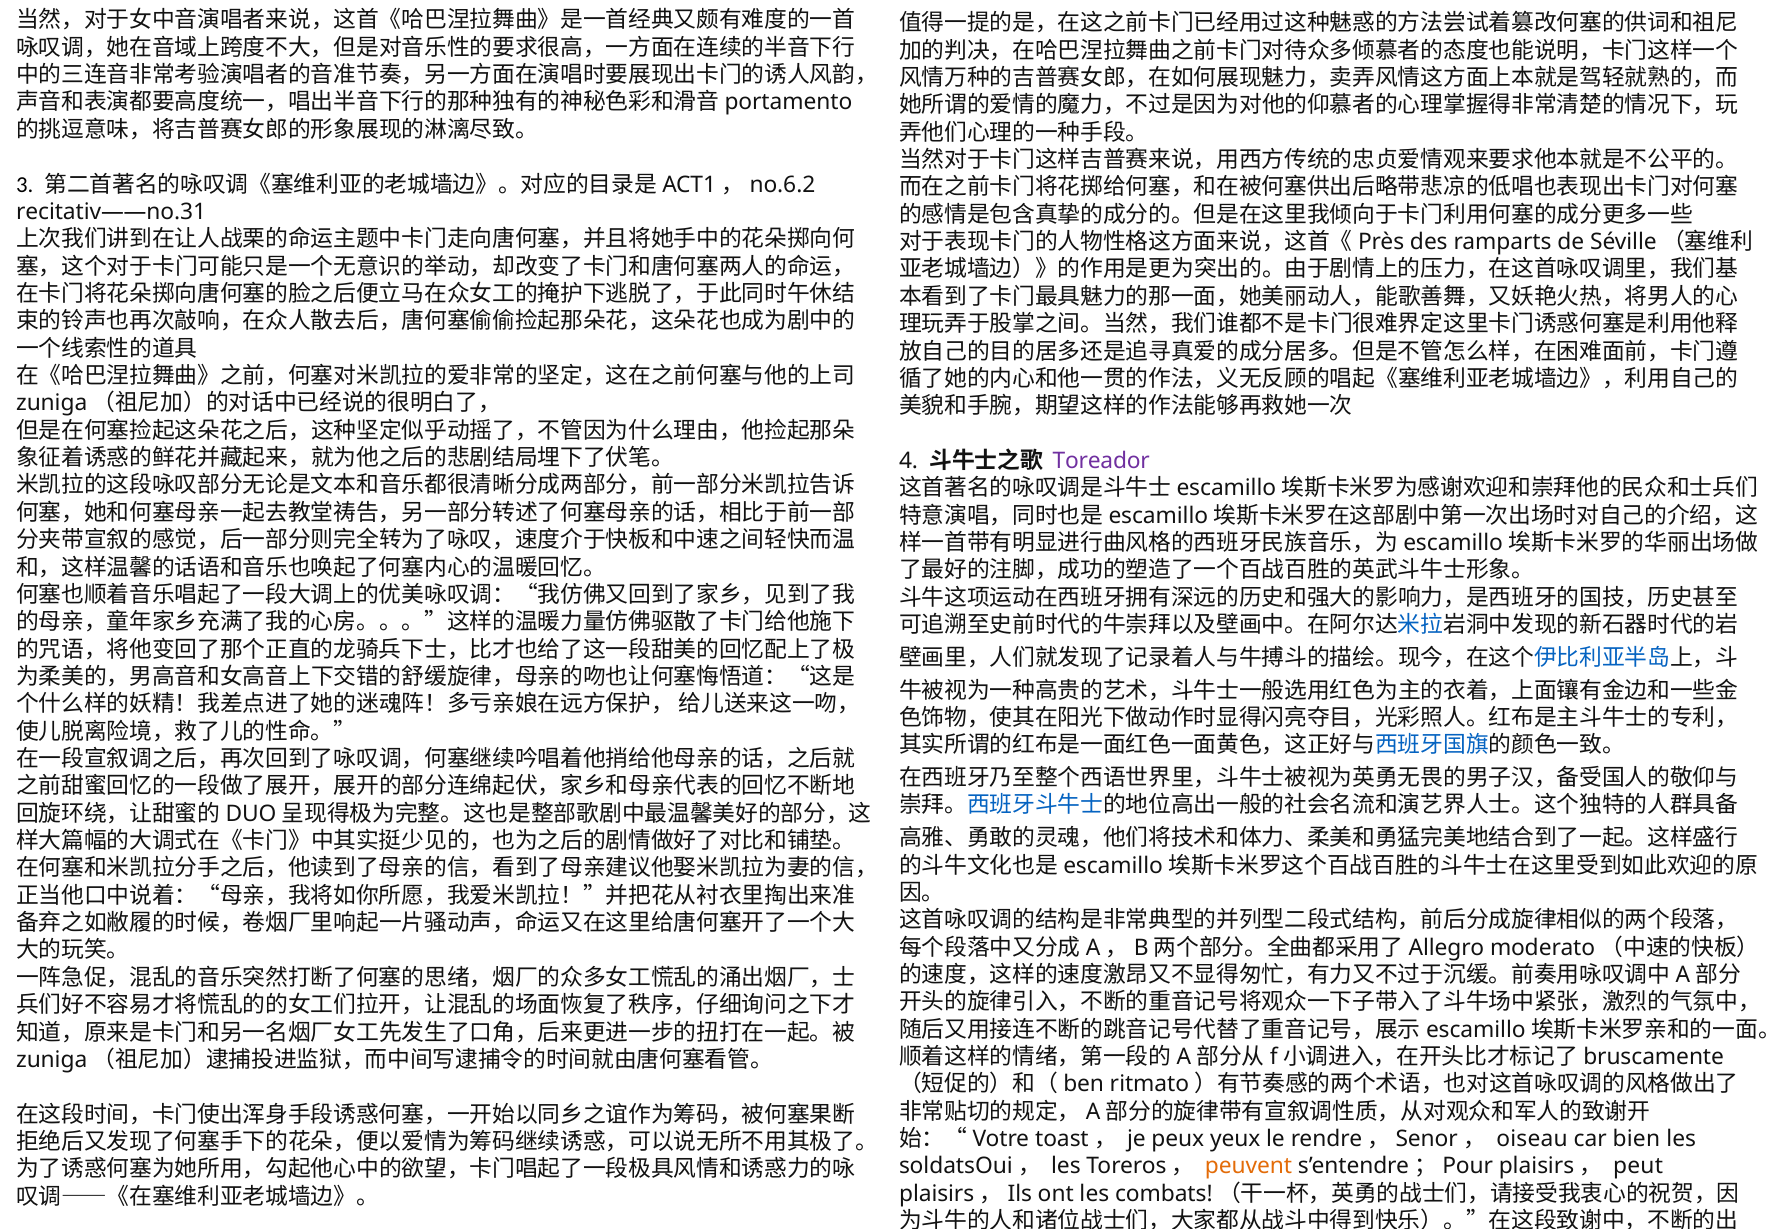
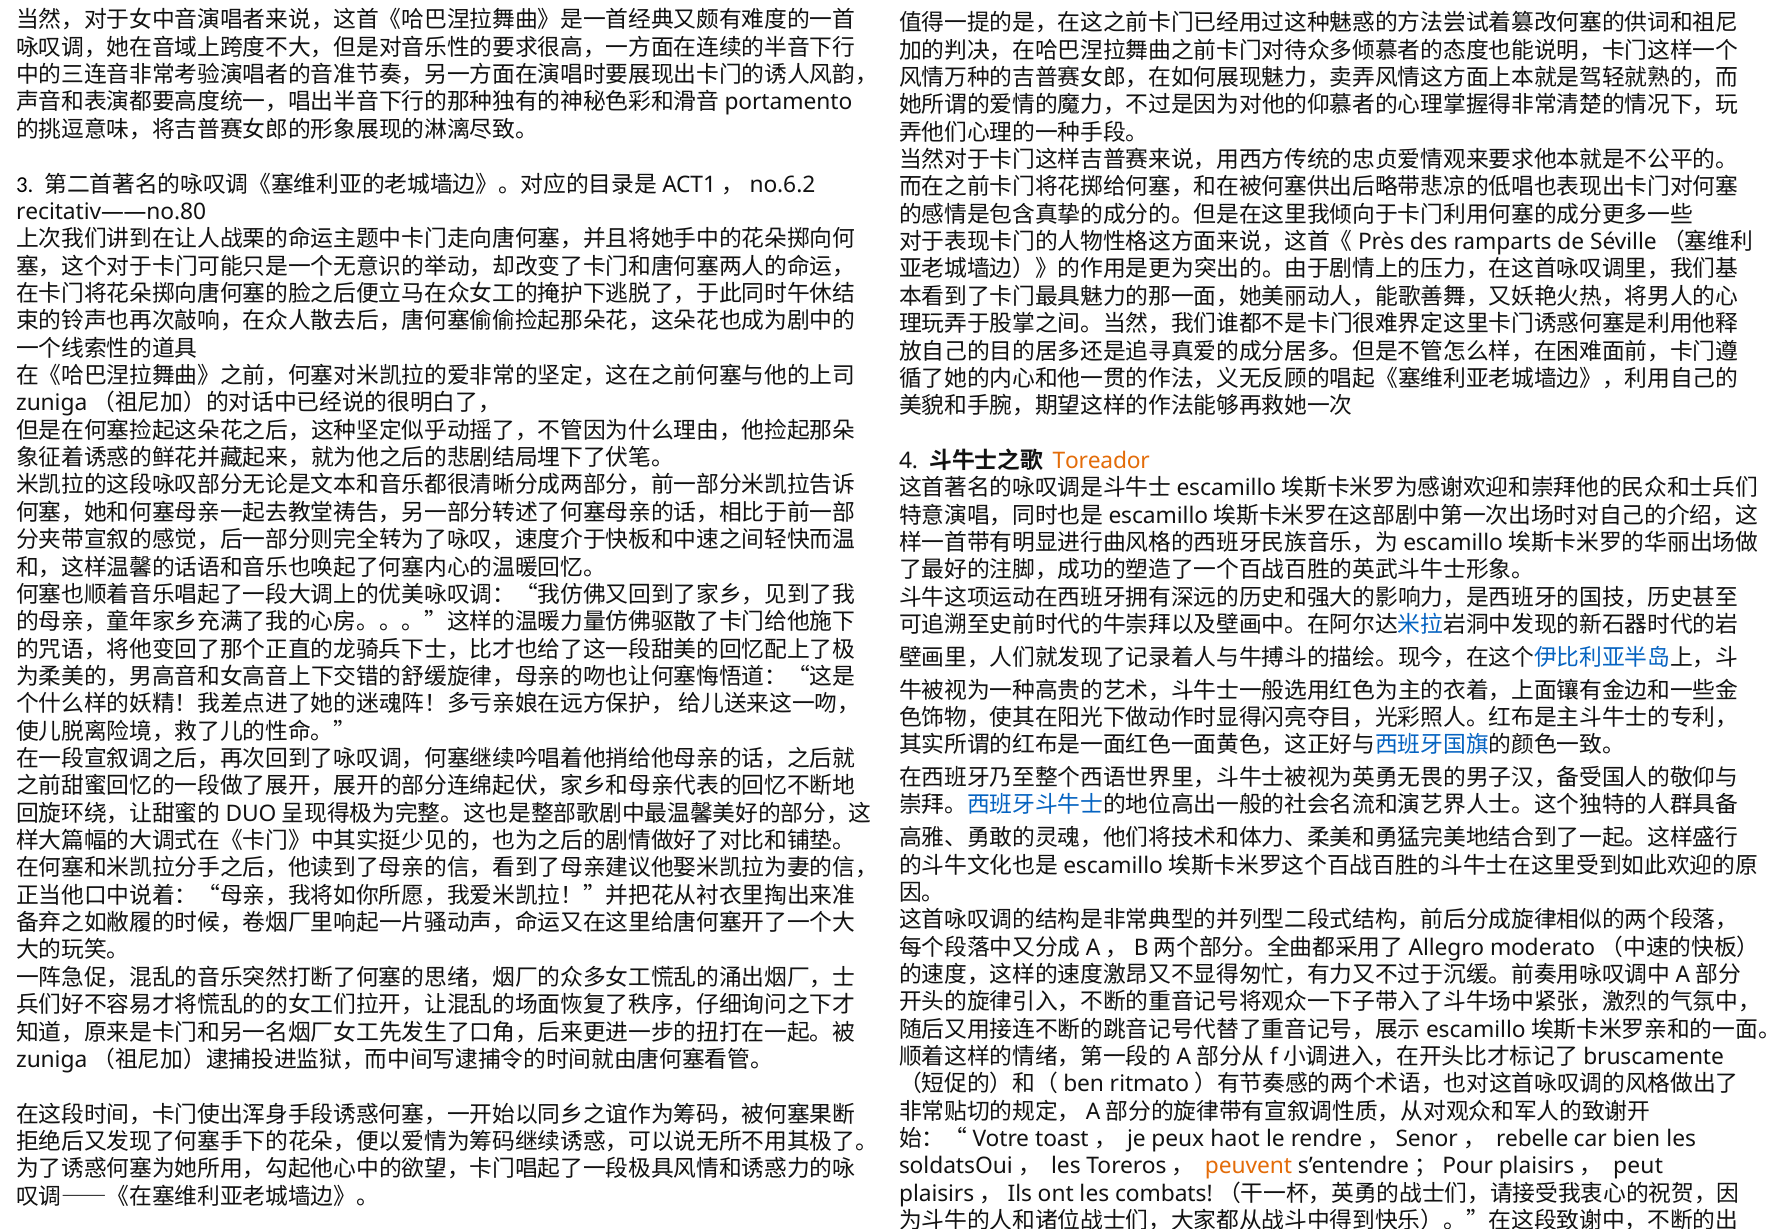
recitativ——no.31: recitativ——no.31 -> recitativ——no.80
Toreador colour: purple -> orange
yeux: yeux -> haot
oiseau: oiseau -> rebelle
